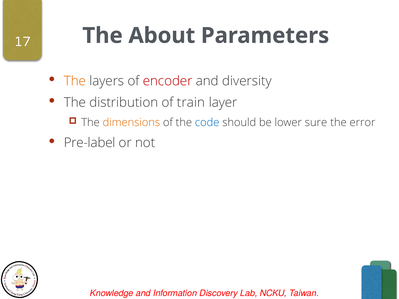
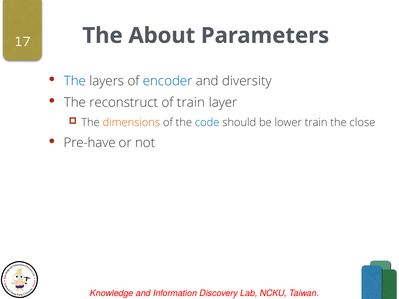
The at (75, 81) colour: orange -> blue
encoder colour: red -> blue
distribution: distribution -> reconstruct
lower sure: sure -> train
error: error -> close
Pre-label: Pre-label -> Pre-have
